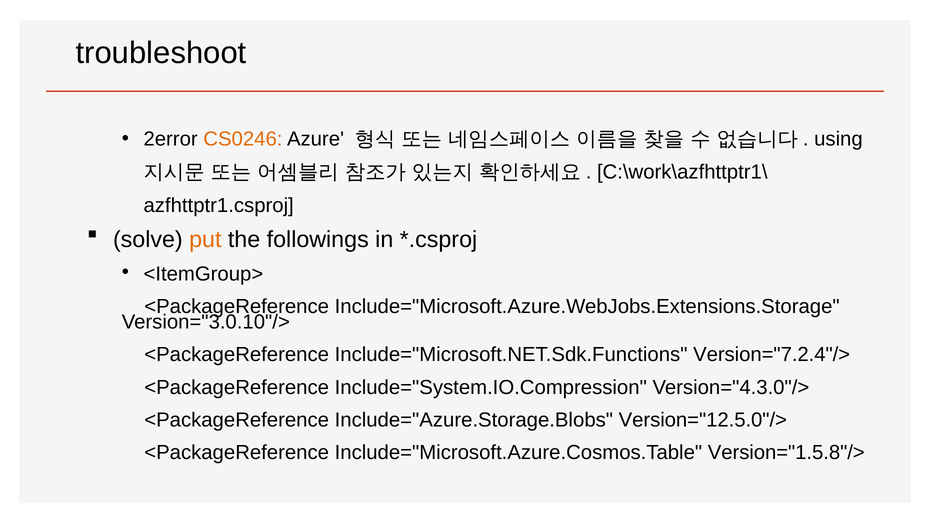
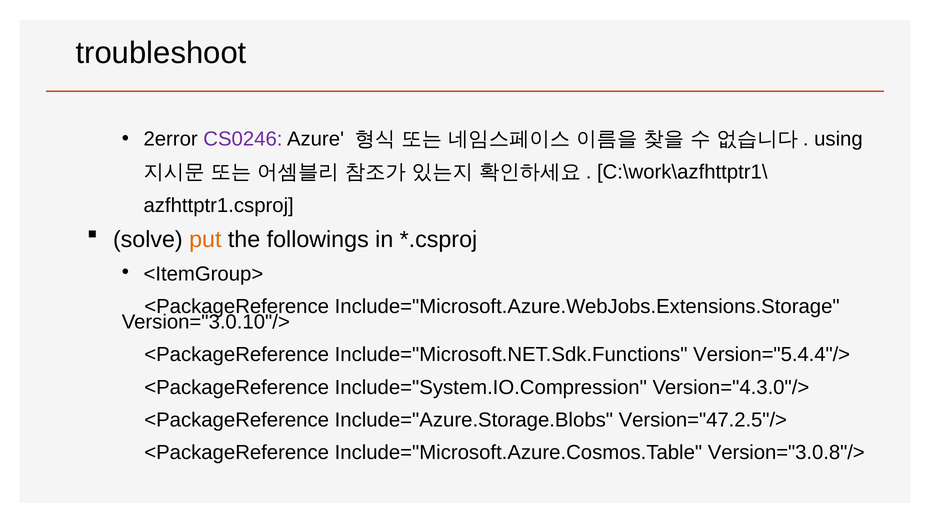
CS0246 colour: orange -> purple
Version="7.2.4"/>: Version="7.2.4"/> -> Version="5.4.4"/>
Version="12.5.0"/>: Version="12.5.0"/> -> Version="47.2.5"/>
Version="1.5.8"/>: Version="1.5.8"/> -> Version="3.0.8"/>
